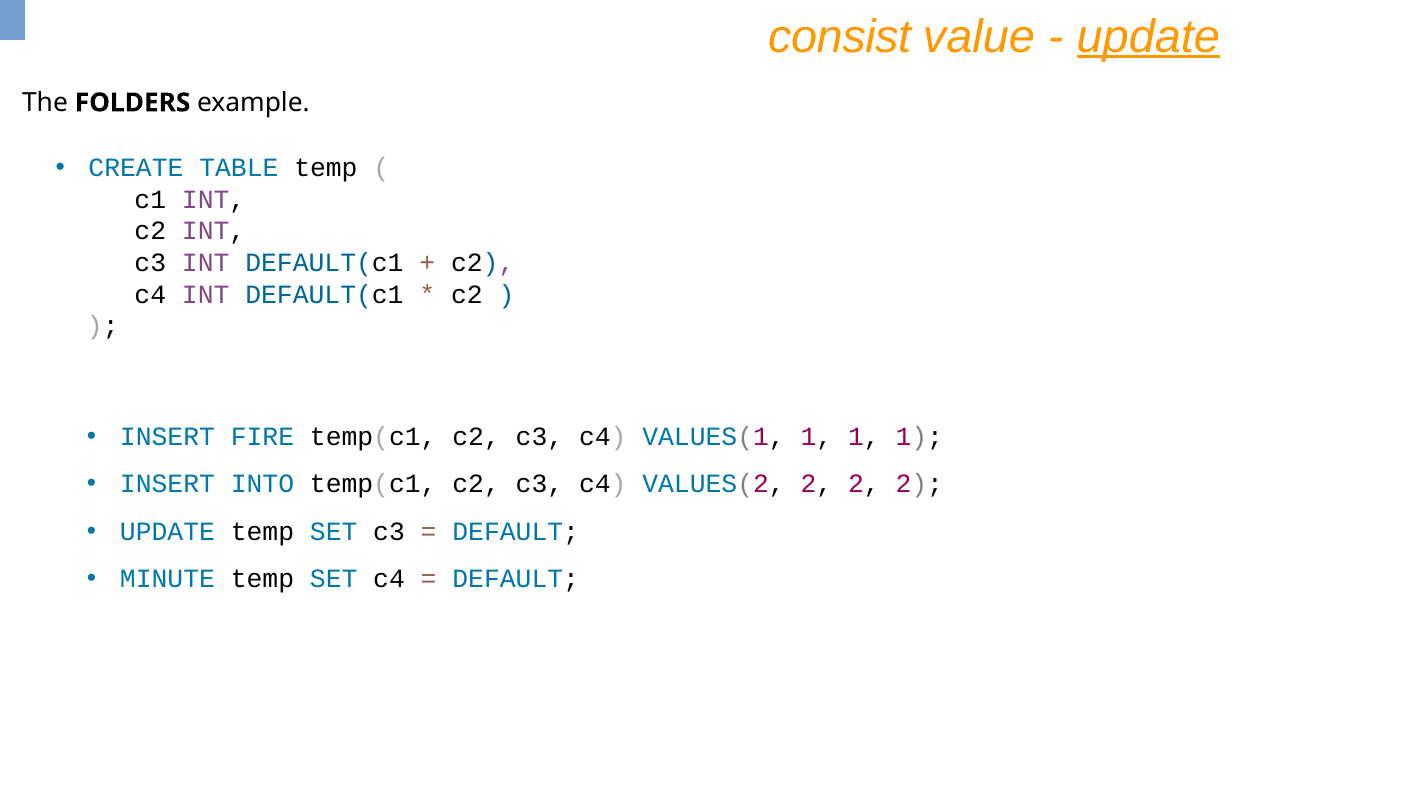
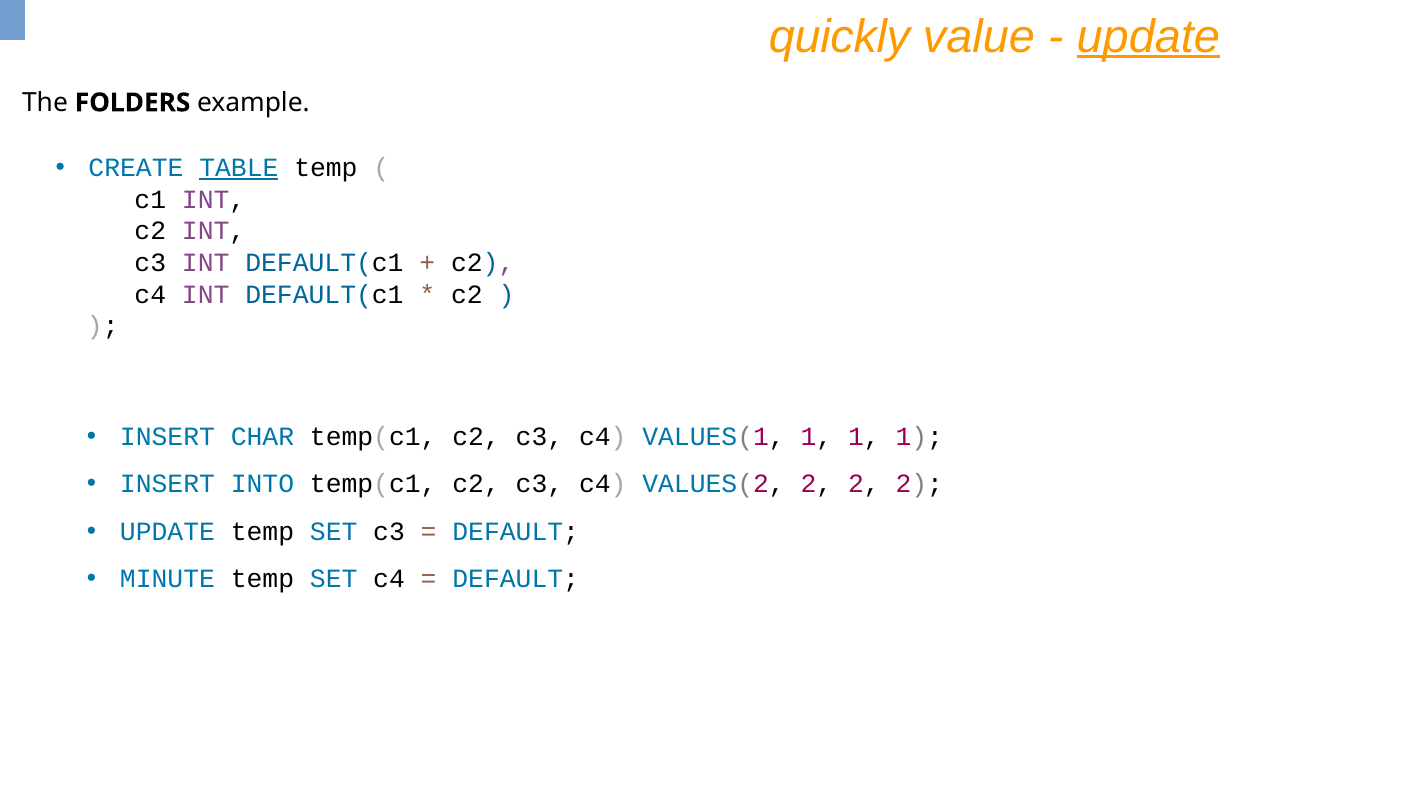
consist: consist -> quickly
TABLE underline: none -> present
FIRE: FIRE -> CHAR
